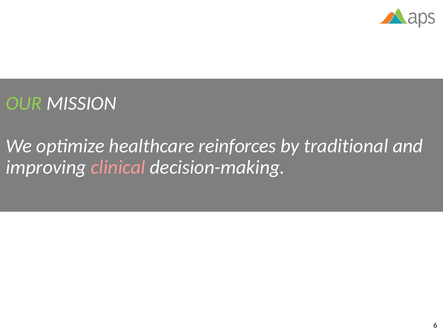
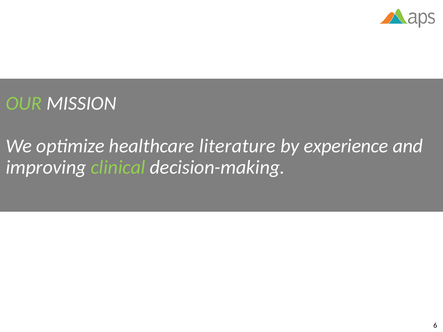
reinforces: reinforces -> literature
traditional: traditional -> experience
clinical colour: pink -> light green
